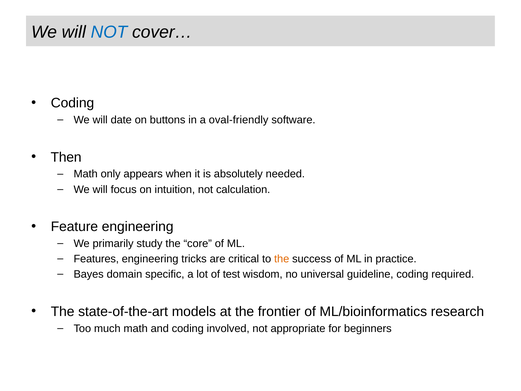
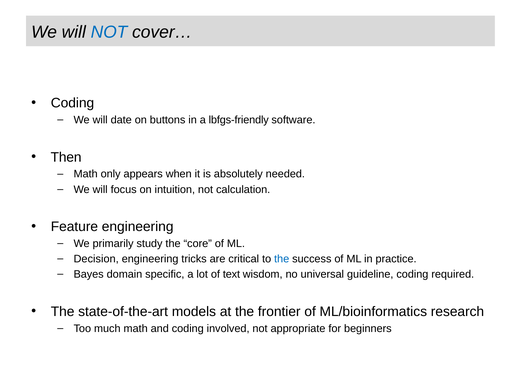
oval-friendly: oval-friendly -> lbfgs-friendly
Features: Features -> Decision
the at (282, 259) colour: orange -> blue
test: test -> text
